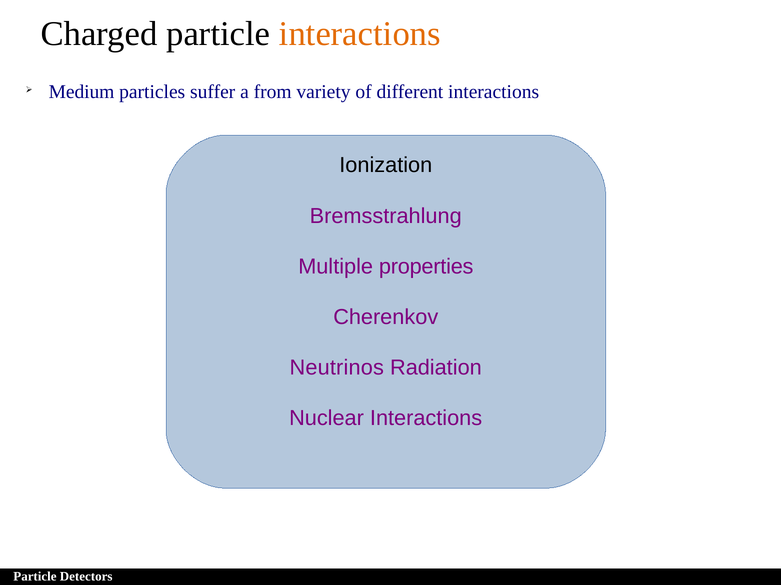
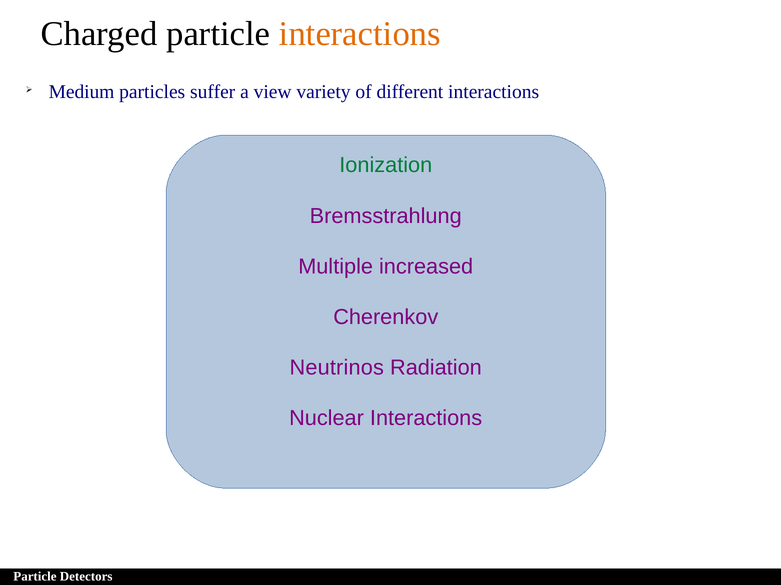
from: from -> view
Ionization colour: black -> green
properties: properties -> increased
